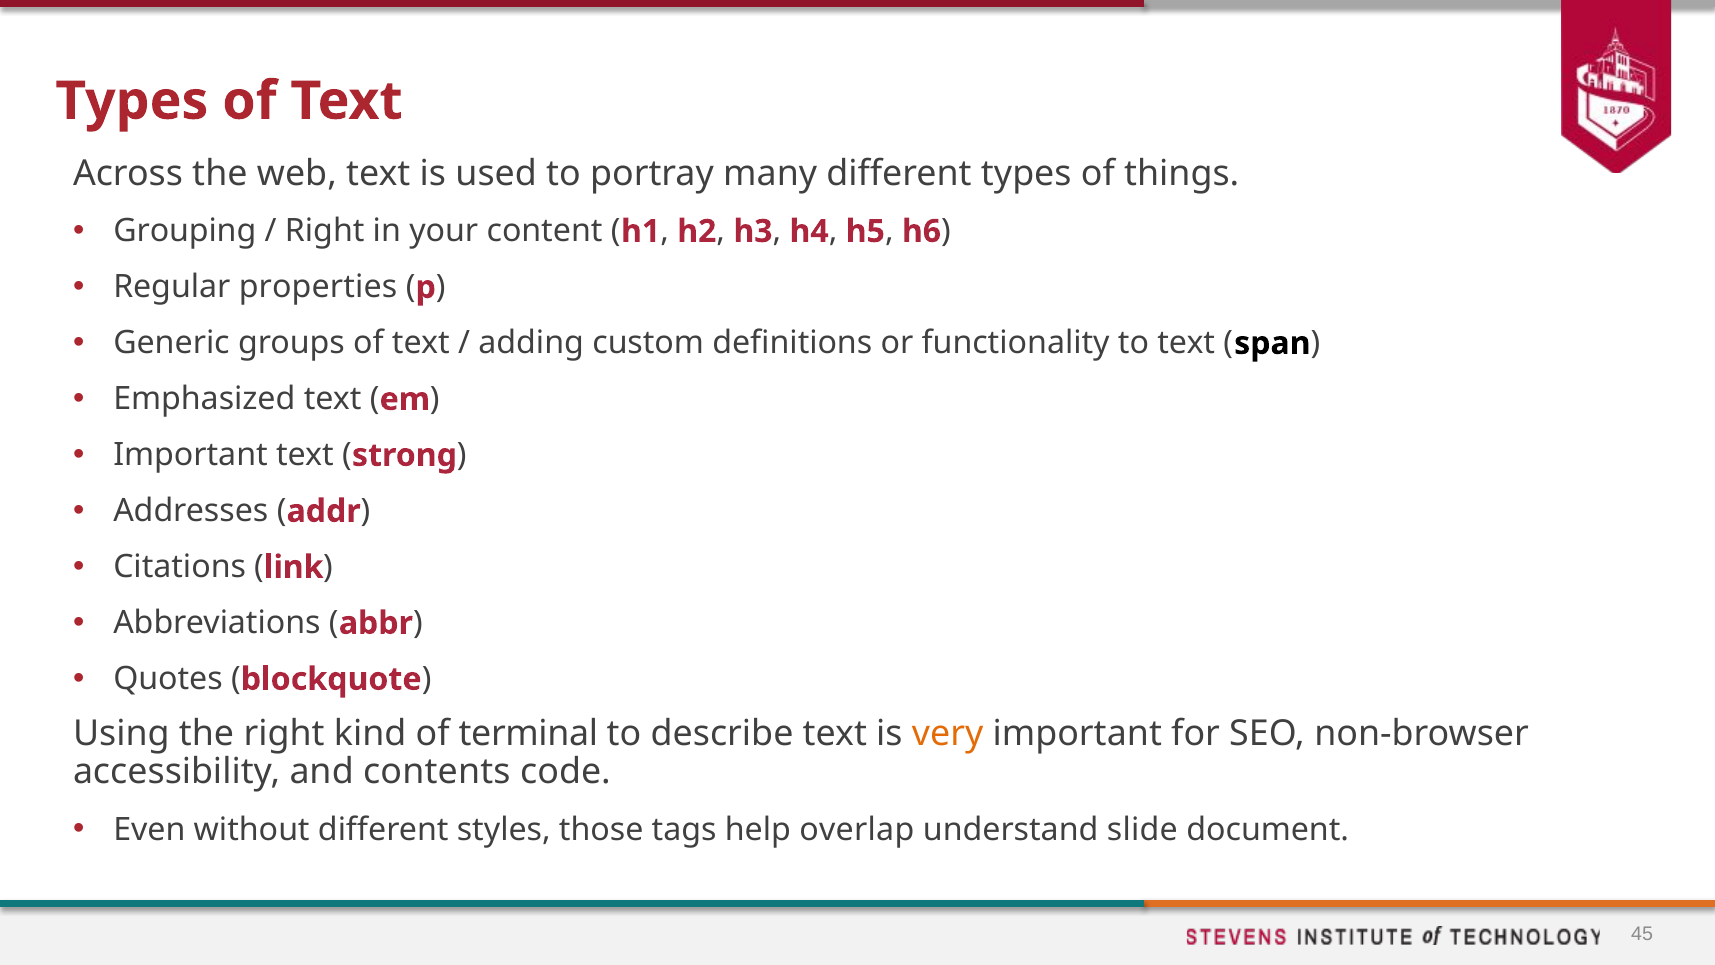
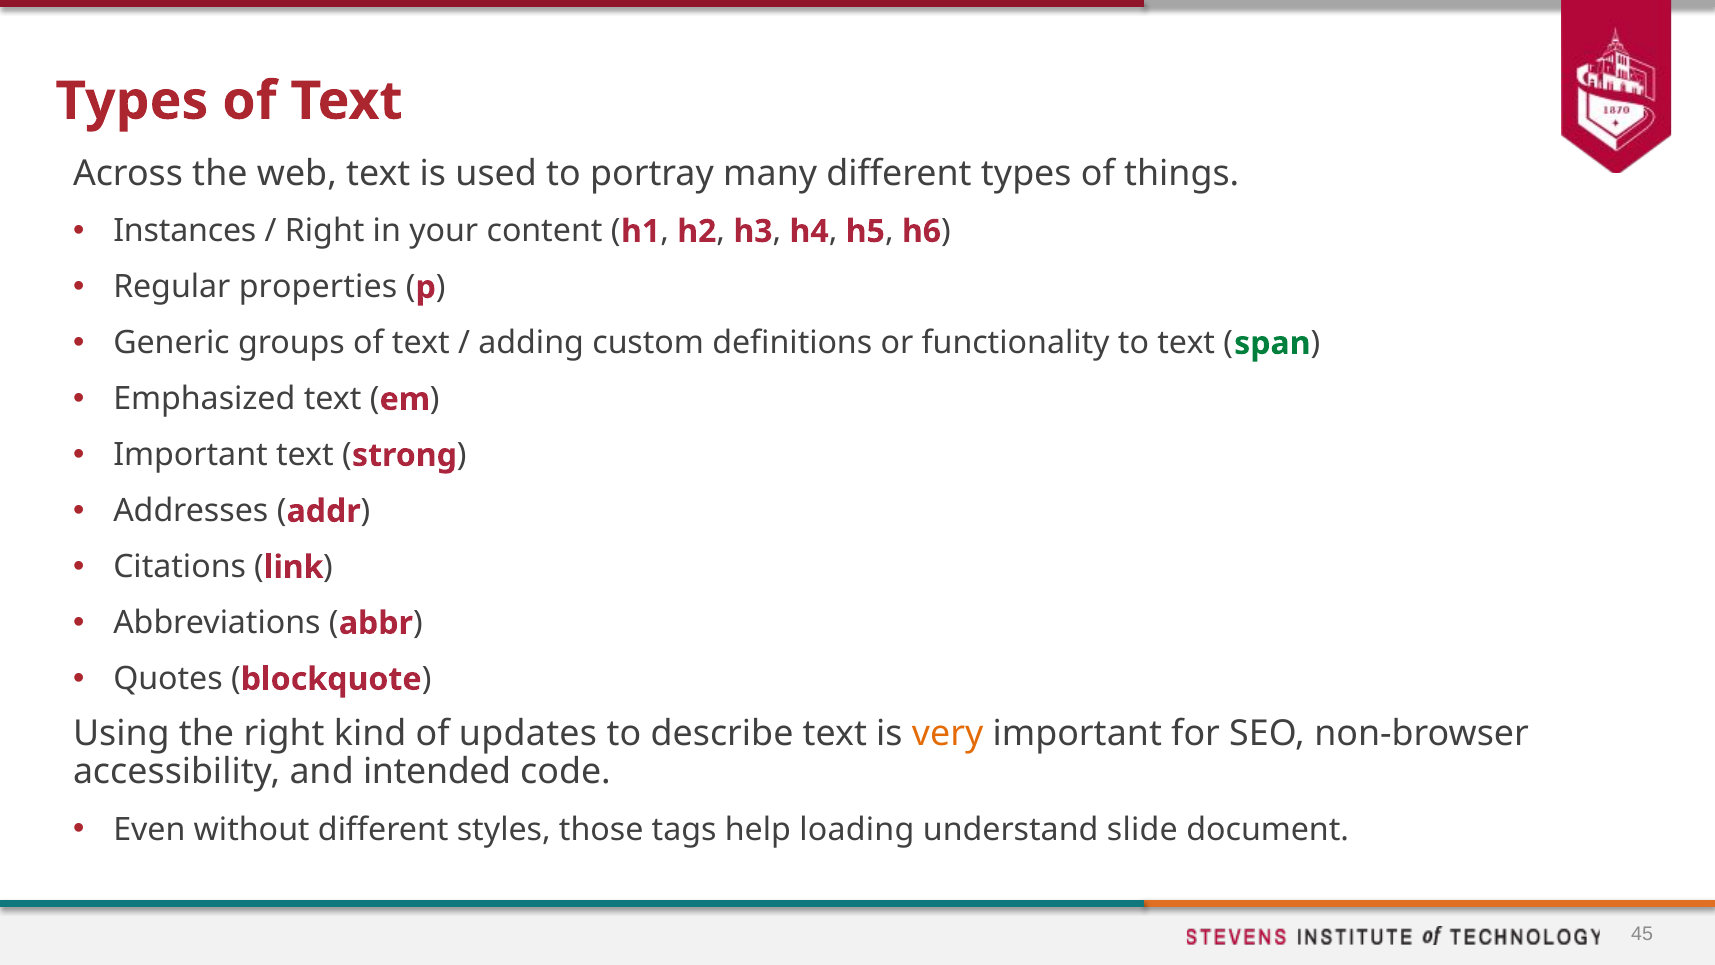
Grouping: Grouping -> Instances
span colour: black -> green
terminal: terminal -> updates
contents: contents -> intended
overlap: overlap -> loading
